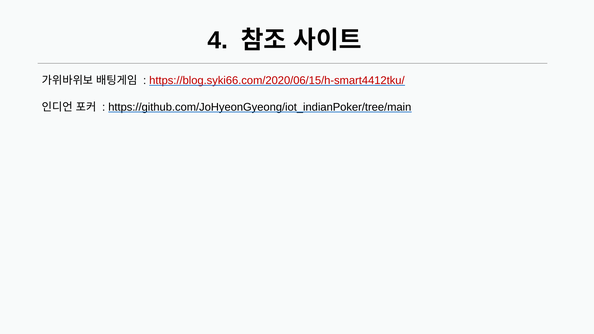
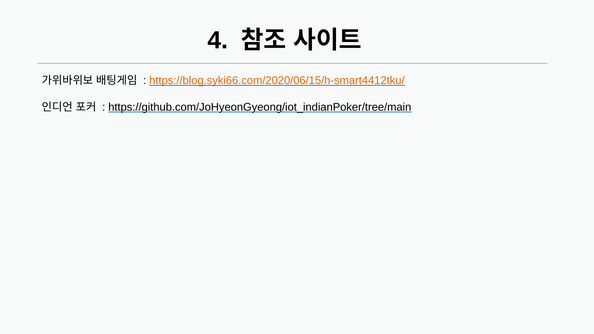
https://blog.syki66.com/2020/06/15/h-smart4412tku/ colour: red -> orange
